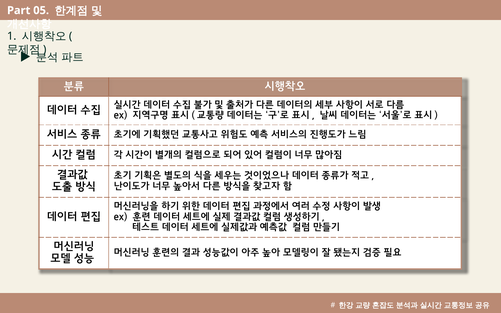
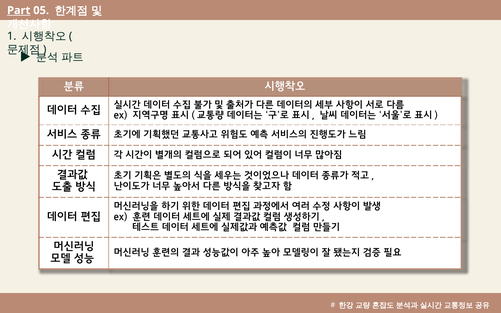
Part underline: none -> present
